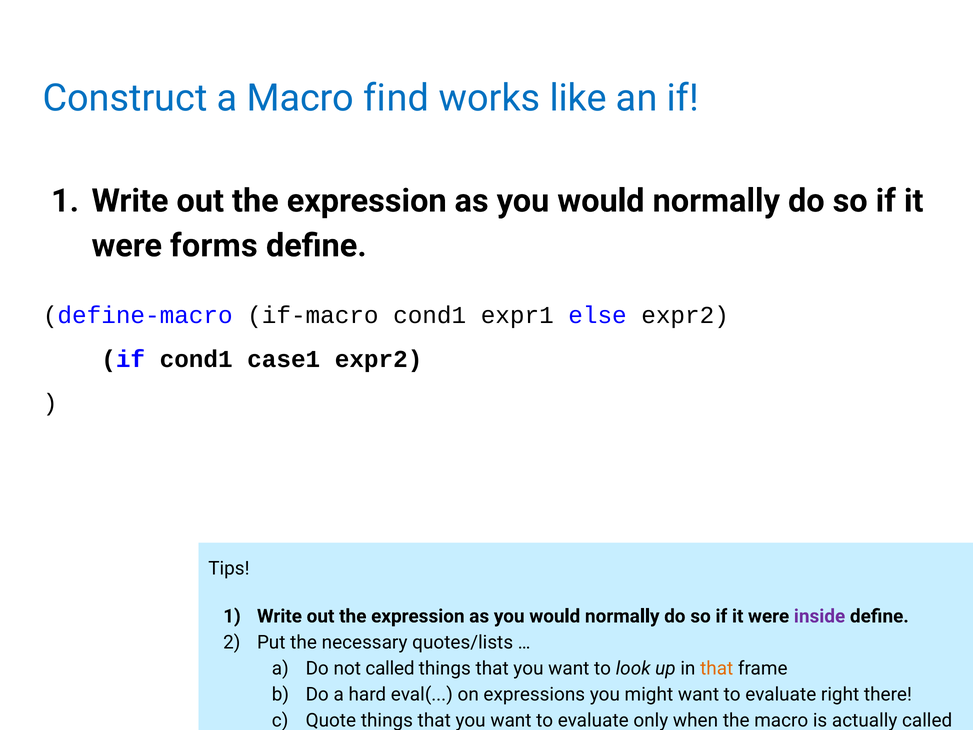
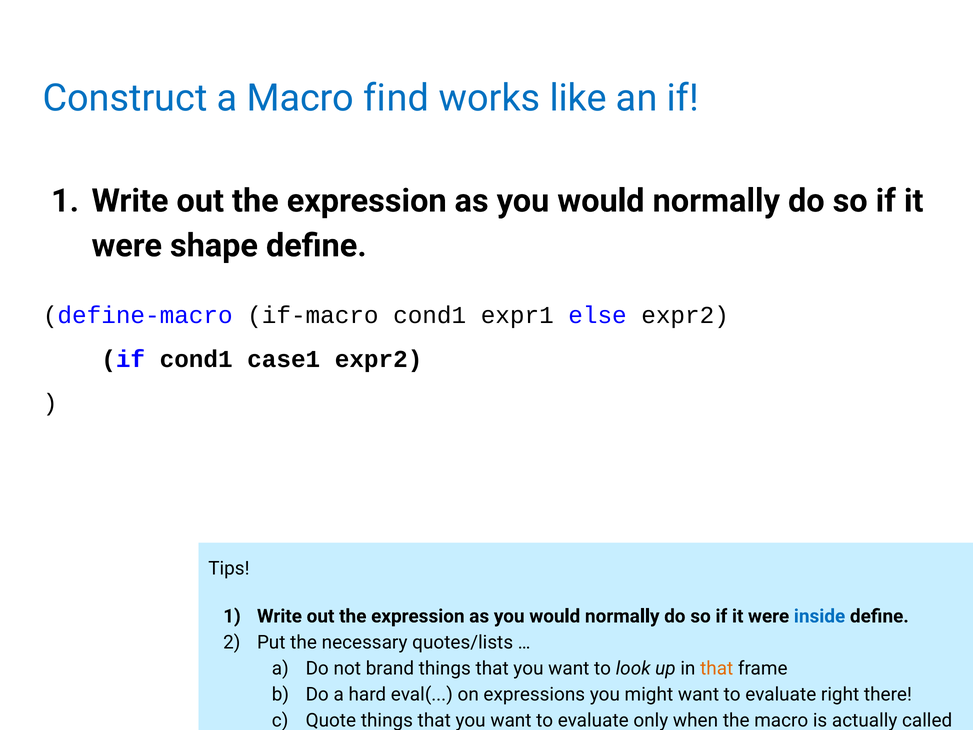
forms: forms -> shape
inside colour: purple -> blue
not called: called -> brand
